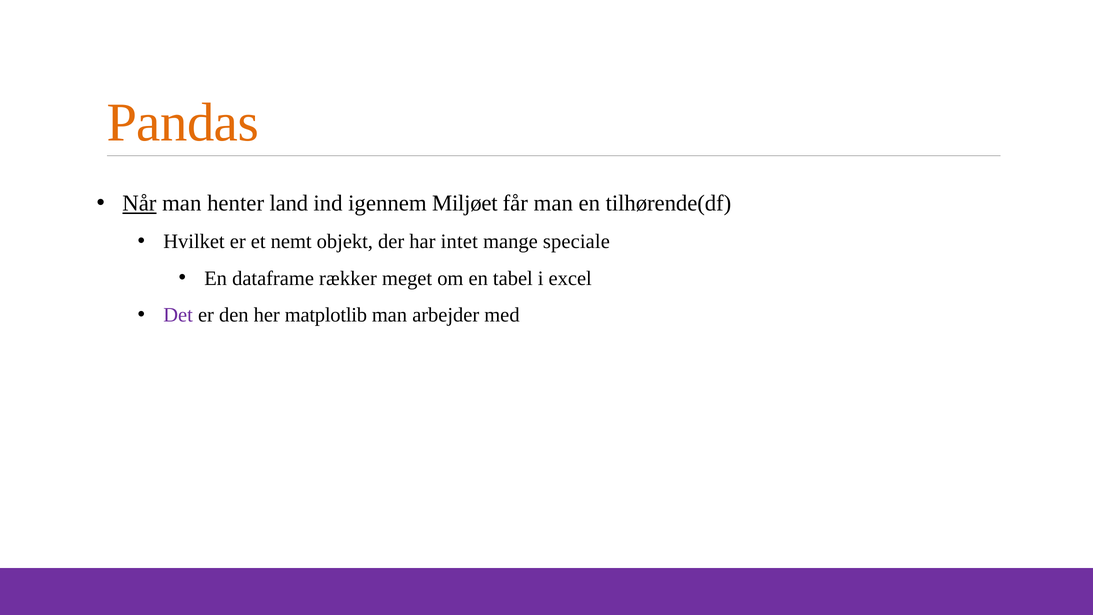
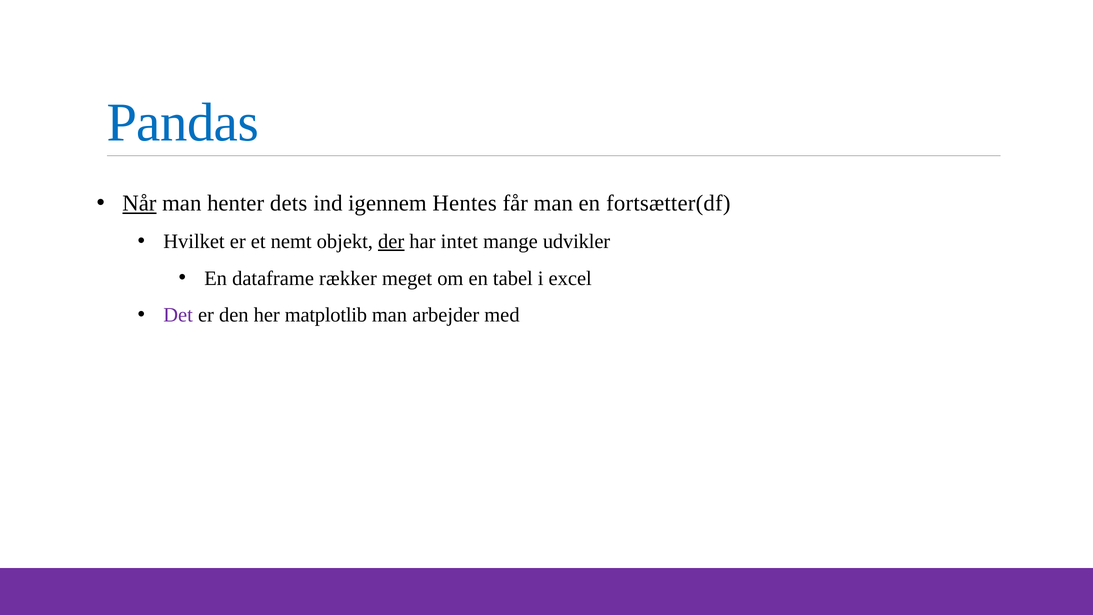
Pandas colour: orange -> blue
land: land -> dets
Miljøet: Miljøet -> Hentes
tilhørende(df: tilhørende(df -> fortsætter(df
der underline: none -> present
speciale: speciale -> udvikler
